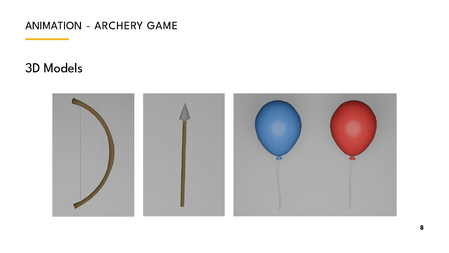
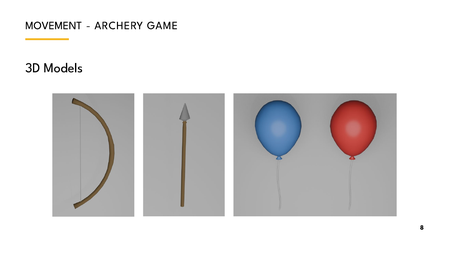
ANIMATION: ANIMATION -> MOVEMENT
